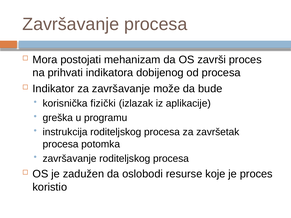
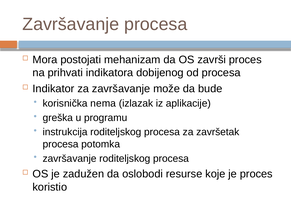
fizički: fizički -> nema
